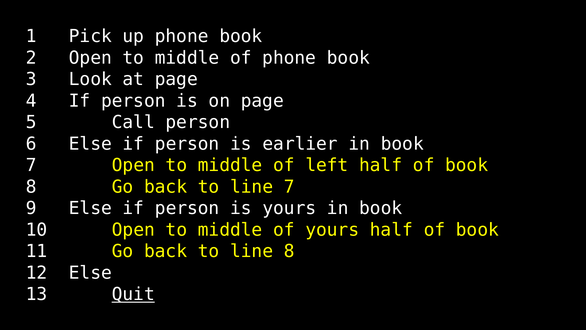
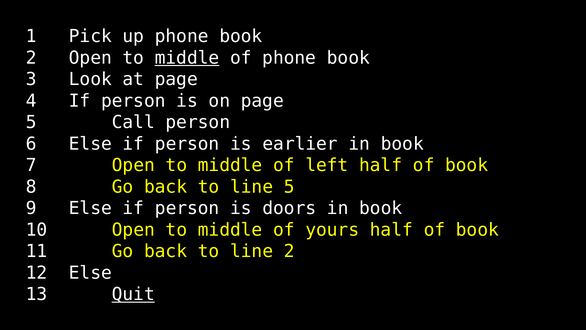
middle at (187, 58) underline: none -> present
line 7: 7 -> 5
is yours: yours -> doors
line 8: 8 -> 2
